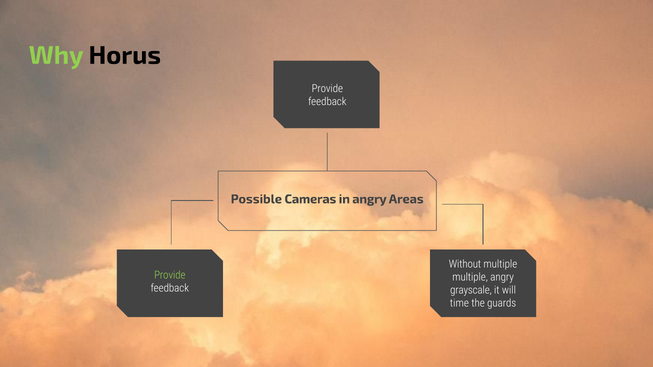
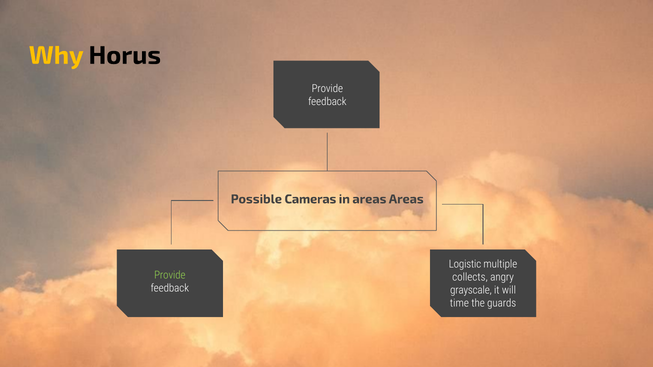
Why colour: light green -> yellow
in angry: angry -> areas
Without: Without -> Logistic
multiple at (470, 277): multiple -> collects
